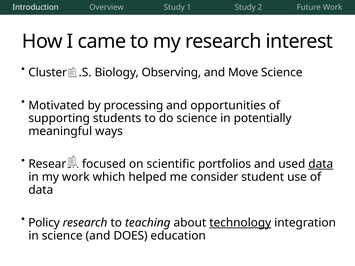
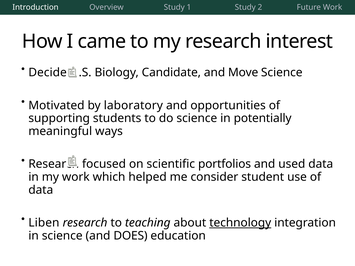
Cluster: Cluster -> Decide
Observing: Observing -> Candidate
processing: processing -> laboratory
data at (321, 164) underline: present -> none
Policy: Policy -> Liben
